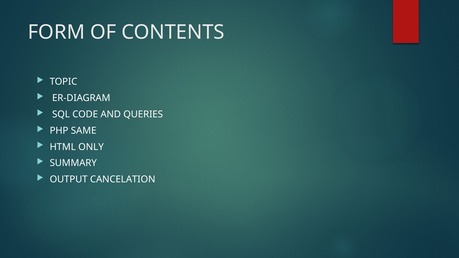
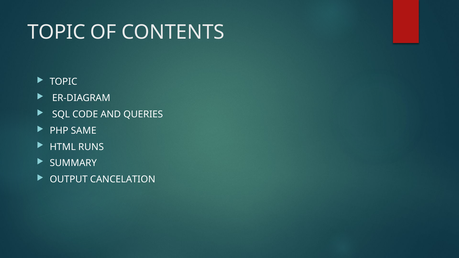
FORM at (56, 32): FORM -> TOPIC
ONLY: ONLY -> RUNS
